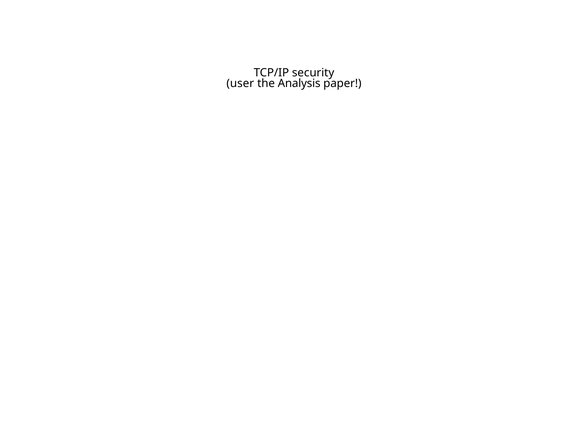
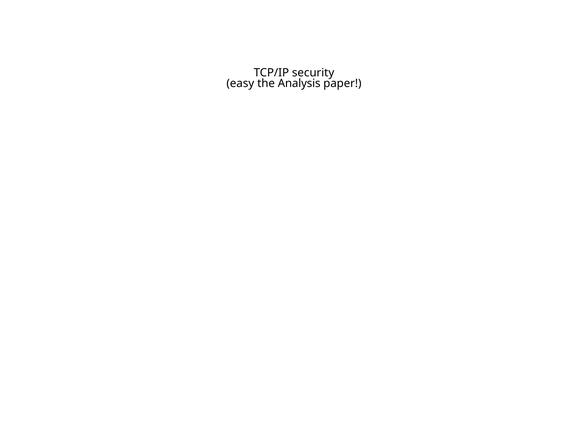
user: user -> easy
